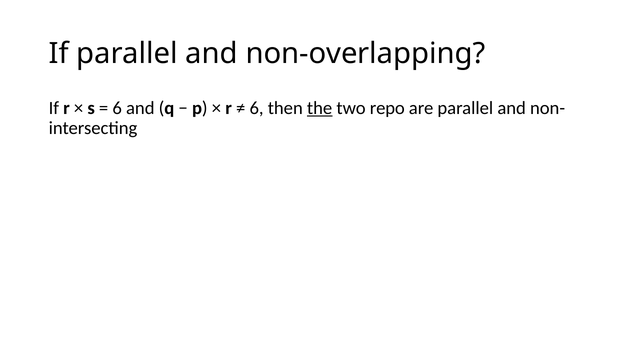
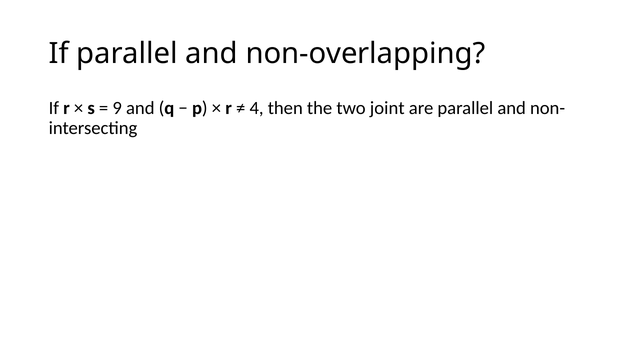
6 at (117, 108): 6 -> 9
6 at (257, 108): 6 -> 4
the underline: present -> none
repo: repo -> joint
